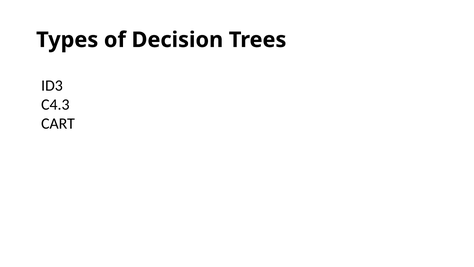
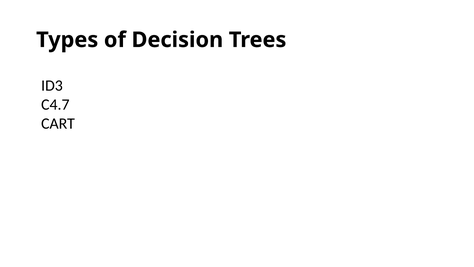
C4.3: C4.3 -> C4.7
